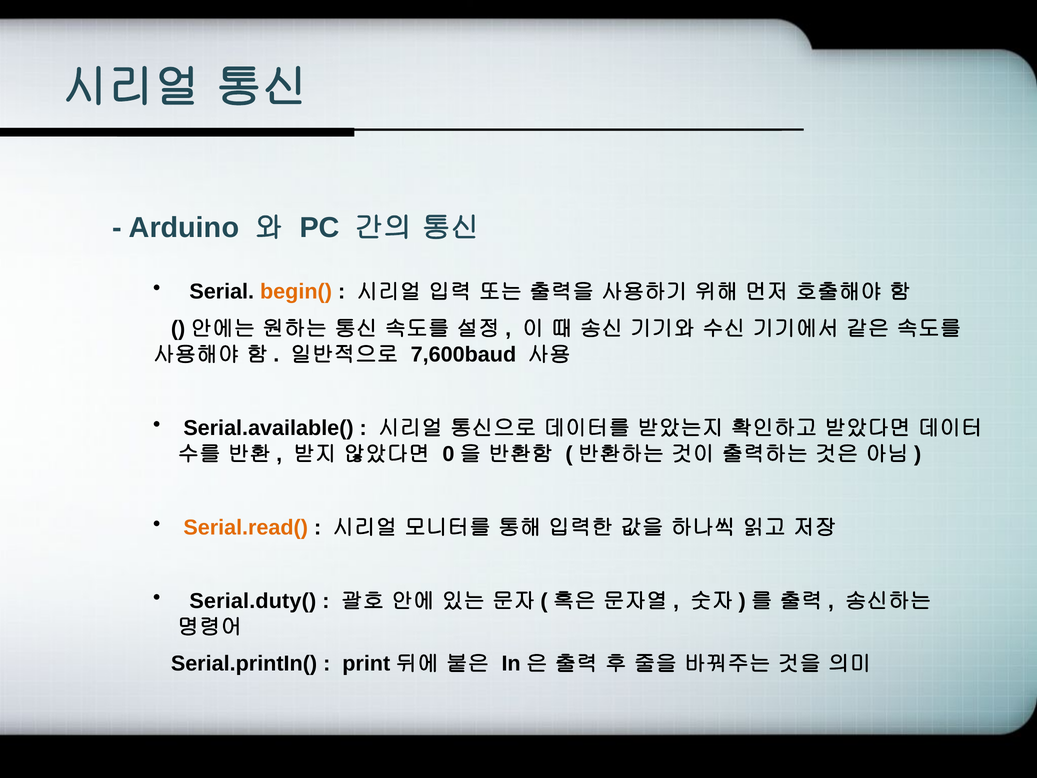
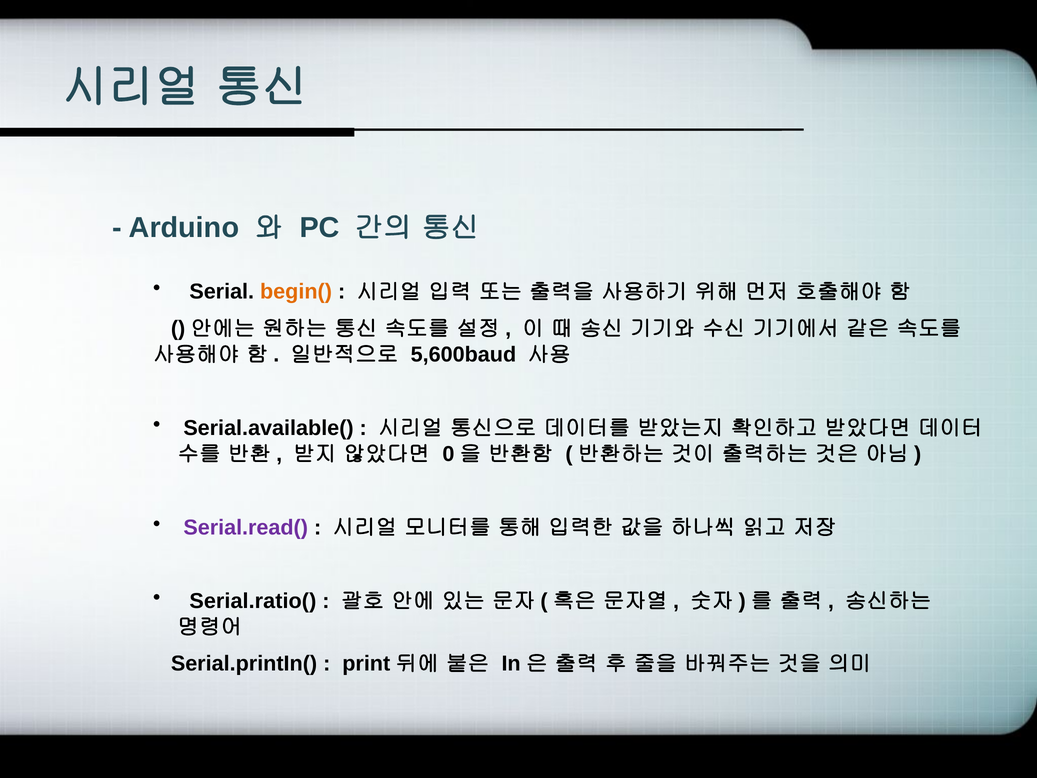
7,600baud: 7,600baud -> 5,600baud
Serial.read( colour: orange -> purple
Serial.duty(: Serial.duty( -> Serial.ratio(
